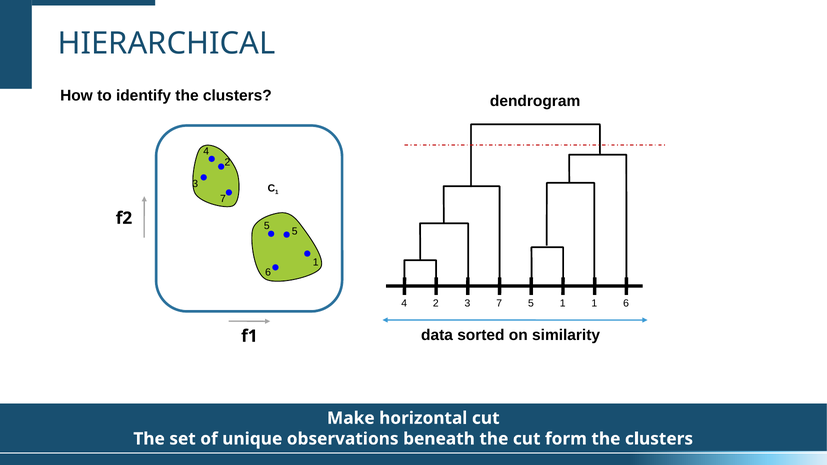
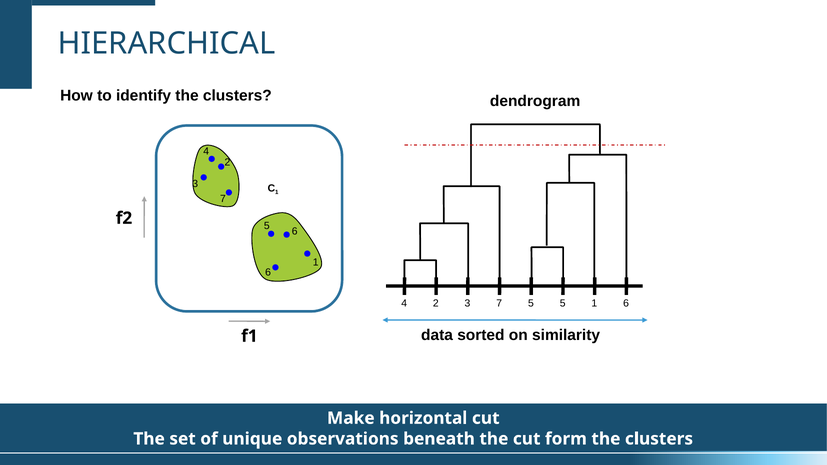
5 5: 5 -> 6
7 5 1: 1 -> 5
